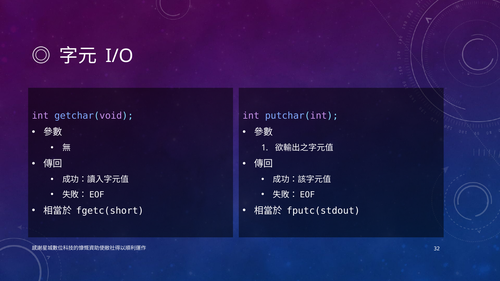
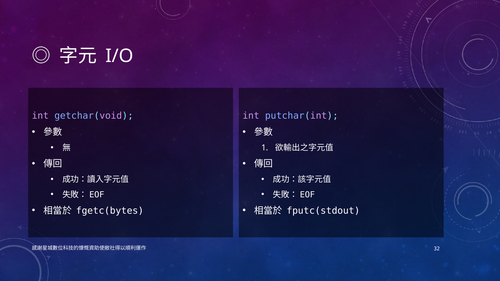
fgetc(short: fgetc(short -> fgetc(bytes
